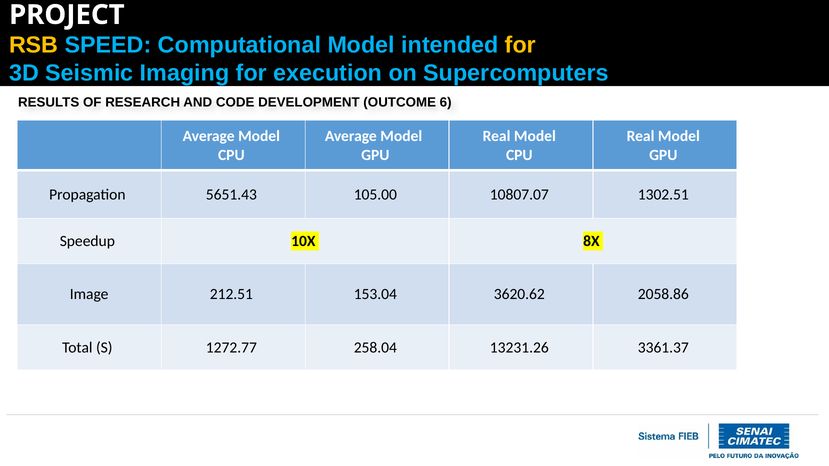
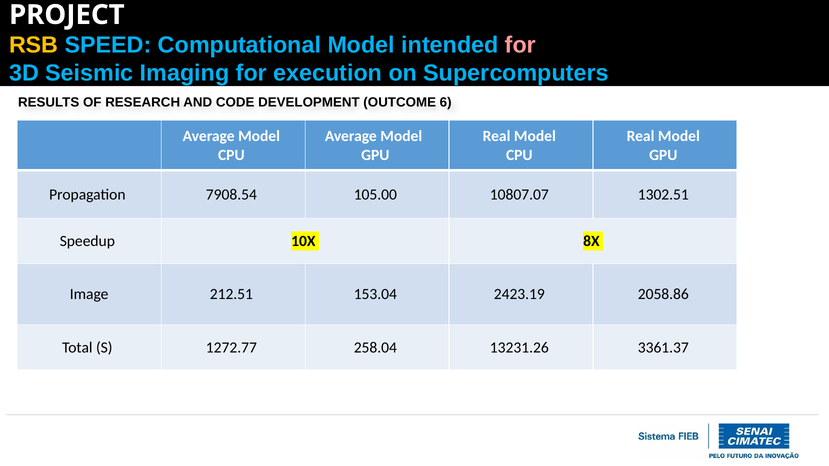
for at (520, 45) colour: yellow -> pink
5651.43: 5651.43 -> 7908.54
3620.62: 3620.62 -> 2423.19
